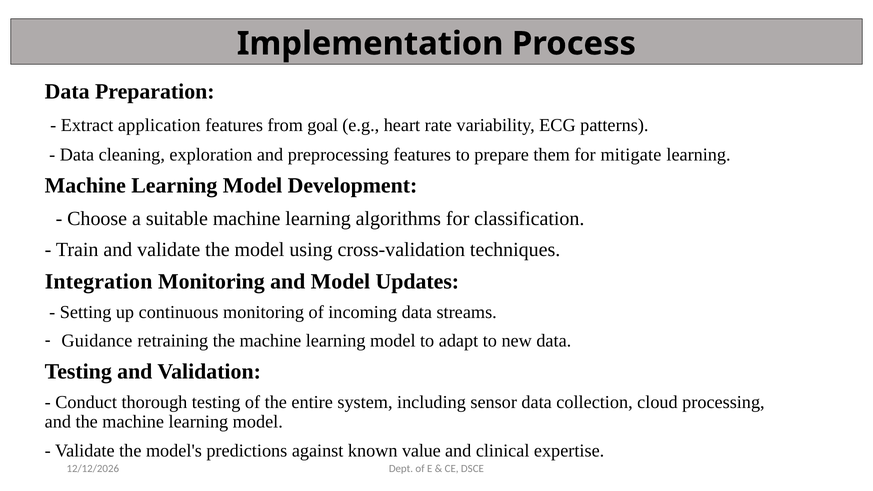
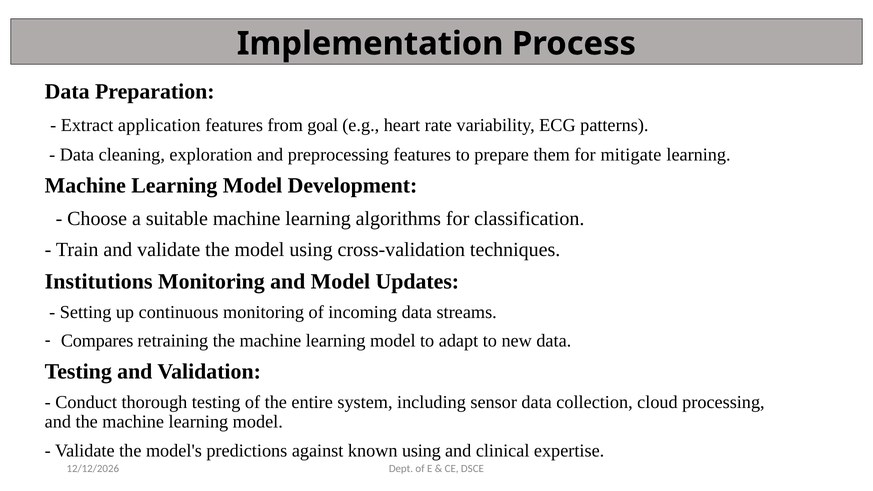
Integration: Integration -> Institutions
Guidance: Guidance -> Compares
known value: value -> using
